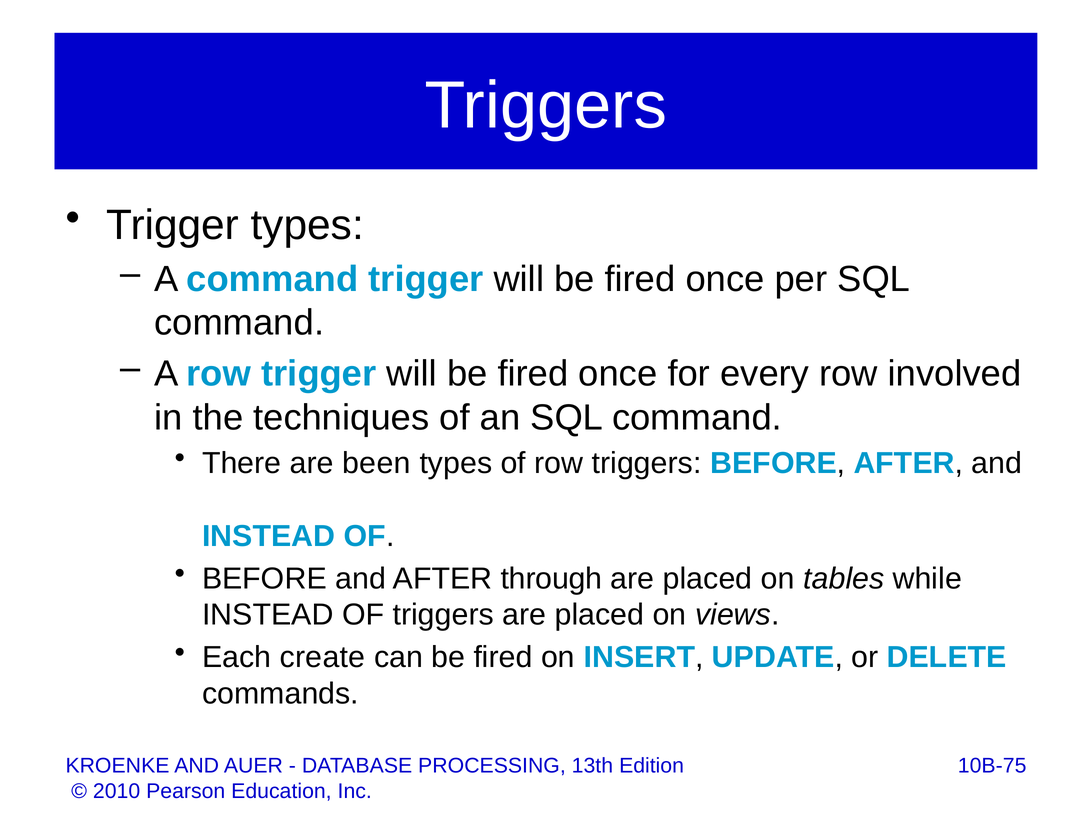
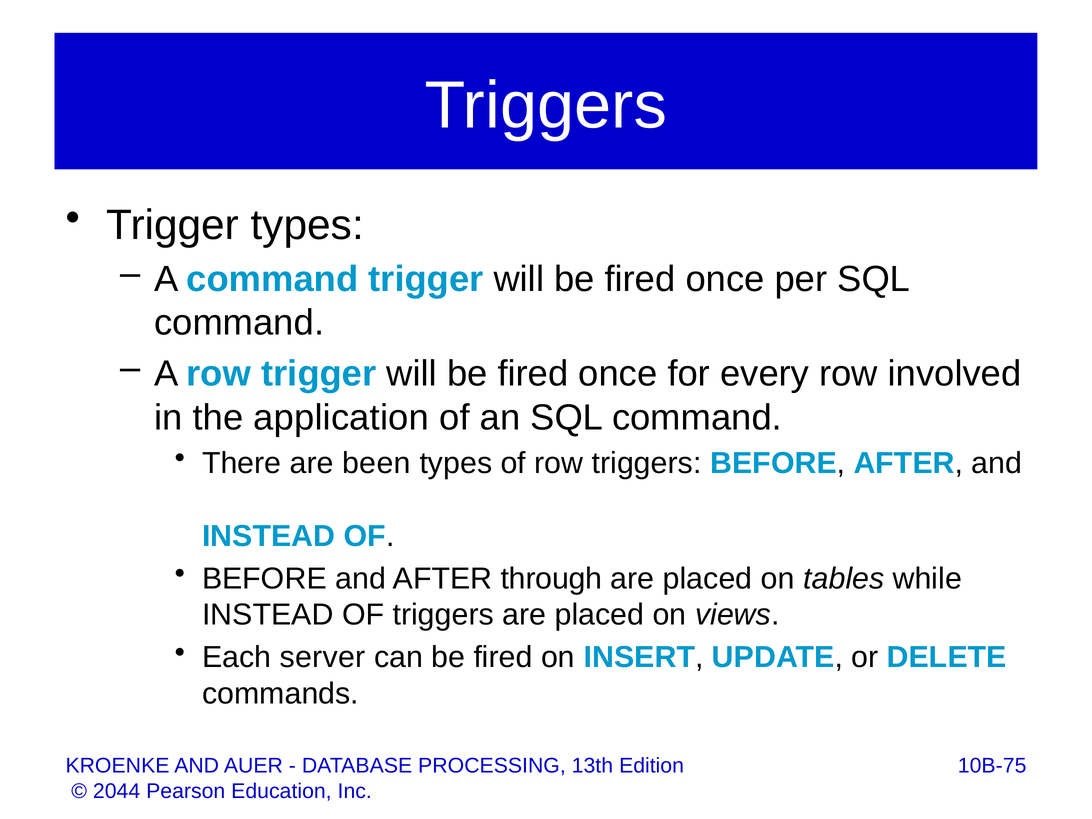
techniques: techniques -> application
create: create -> server
2010: 2010 -> 2044
